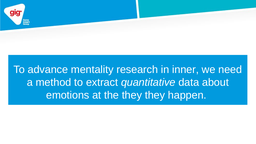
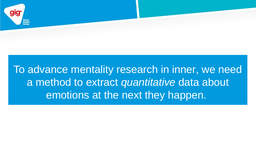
the they: they -> next
